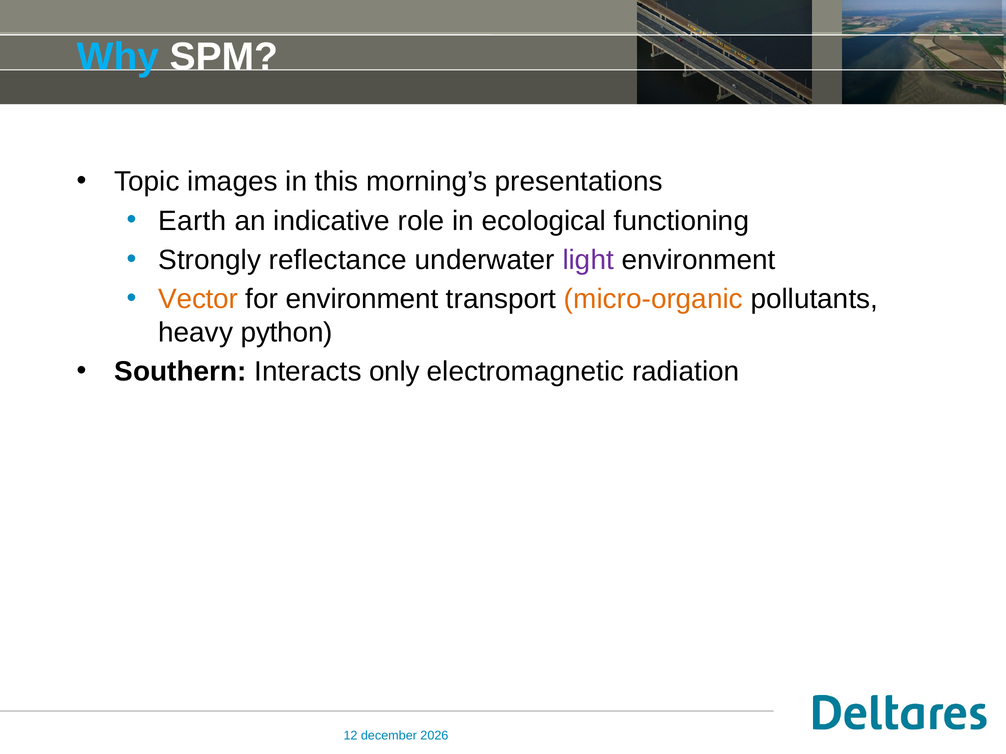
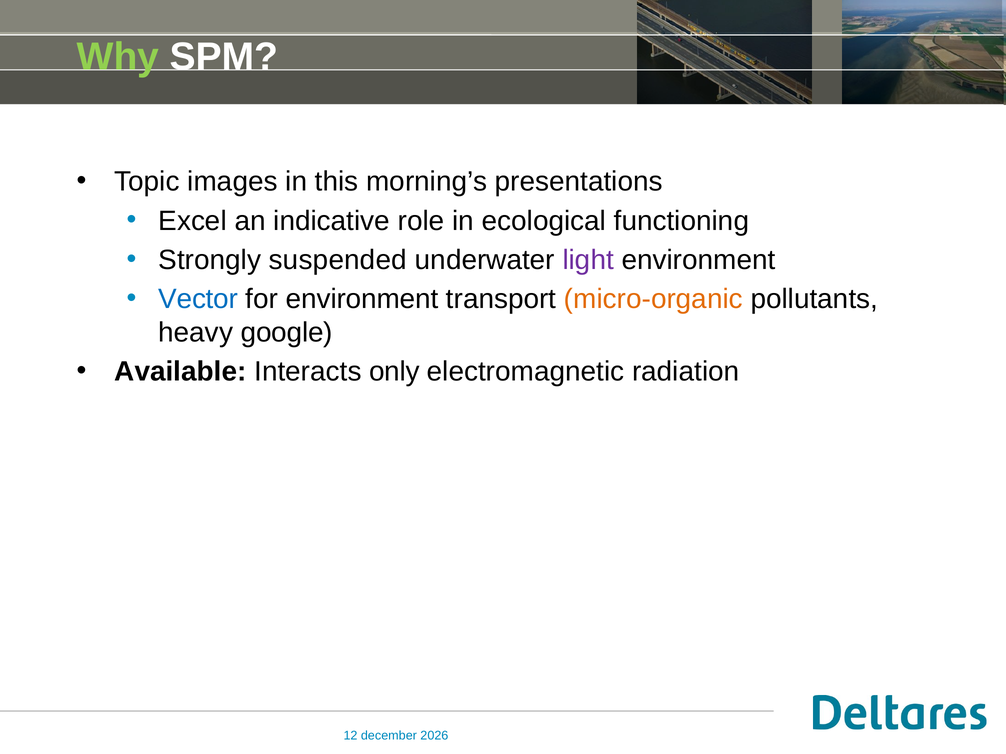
Why colour: light blue -> light green
Earth: Earth -> Excel
reflectance: reflectance -> suspended
Vector colour: orange -> blue
python: python -> google
Southern: Southern -> Available
